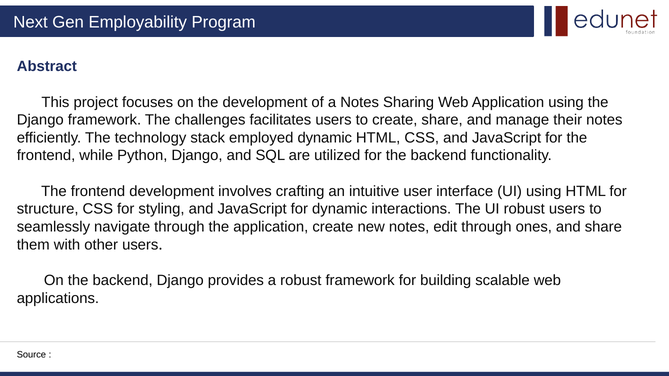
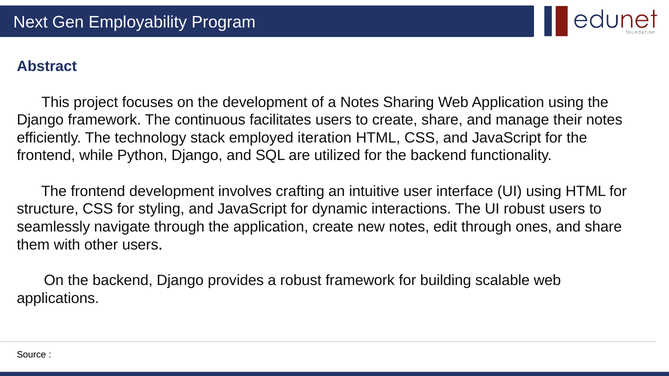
challenges: challenges -> continuous
employed dynamic: dynamic -> iteration
